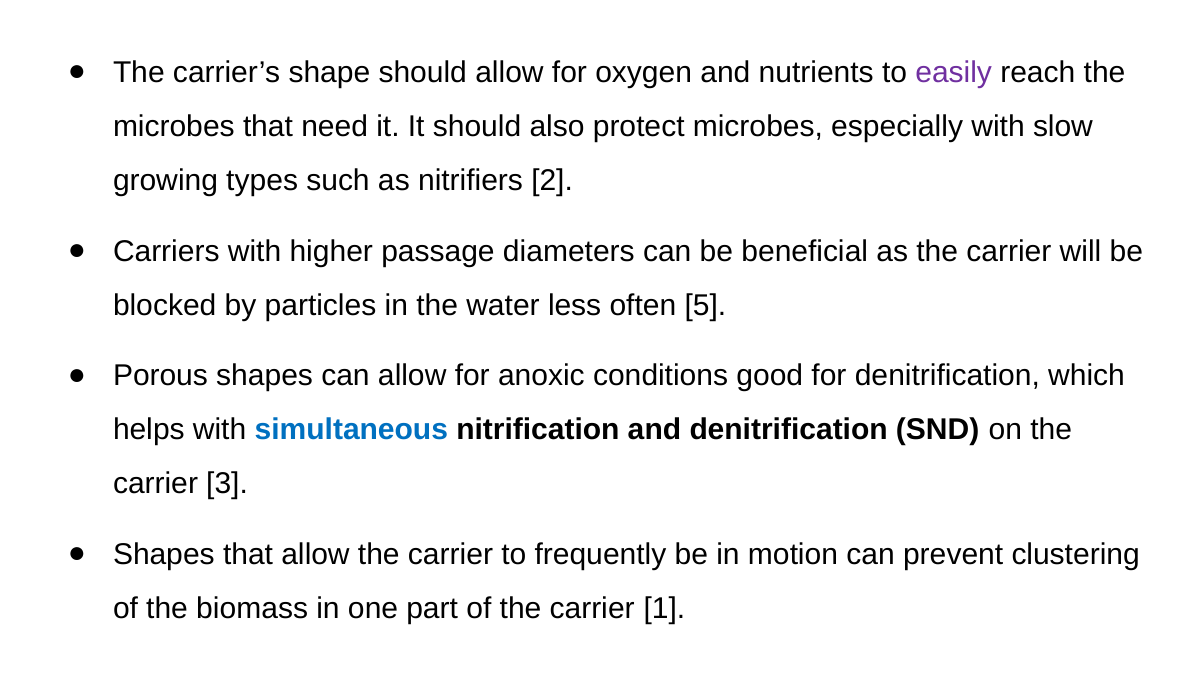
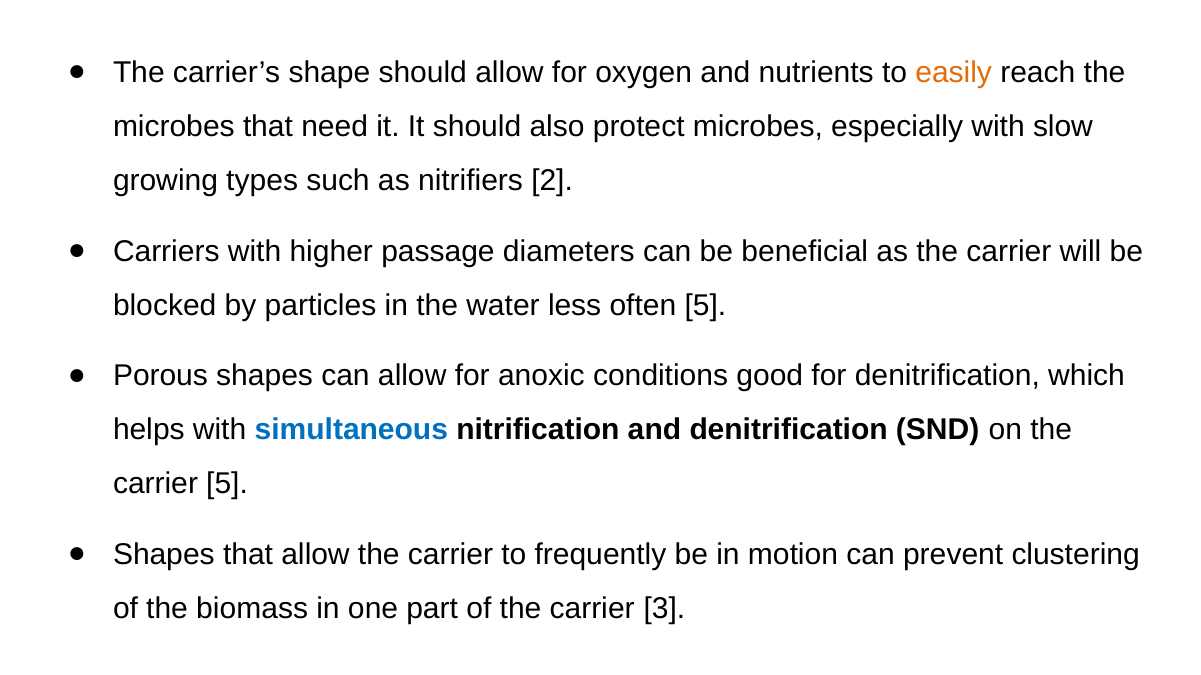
easily colour: purple -> orange
carrier 3: 3 -> 5
1: 1 -> 3
